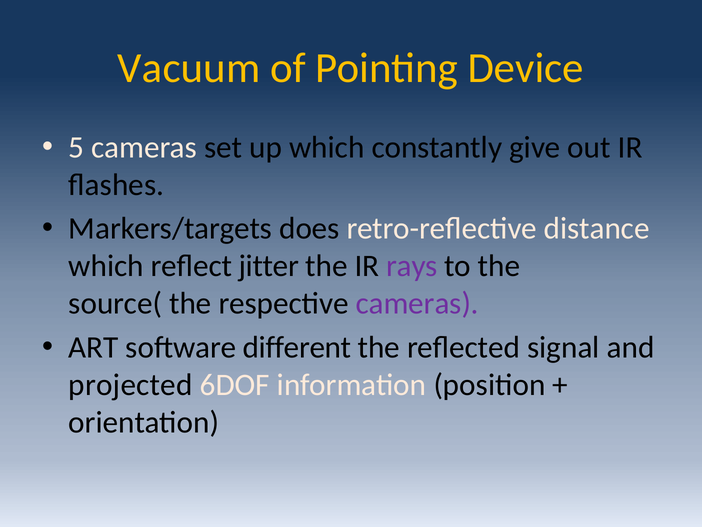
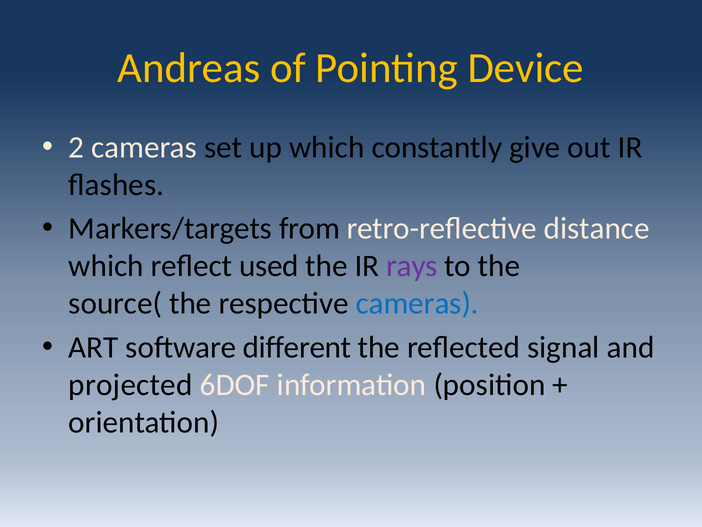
Vacuum: Vacuum -> Andreas
5: 5 -> 2
does: does -> from
jitter: jitter -> used
cameras at (417, 303) colour: purple -> blue
